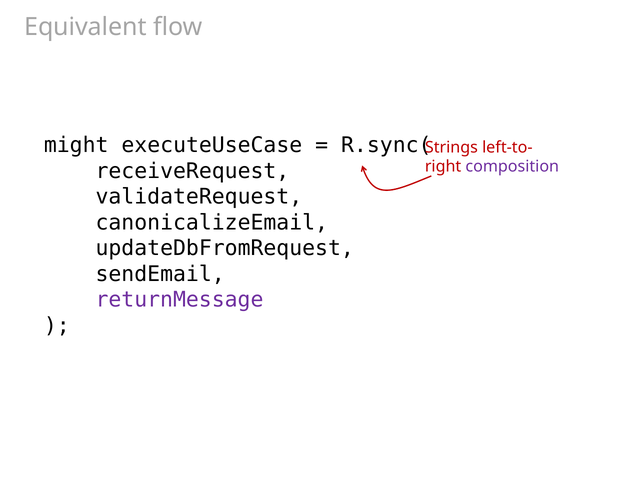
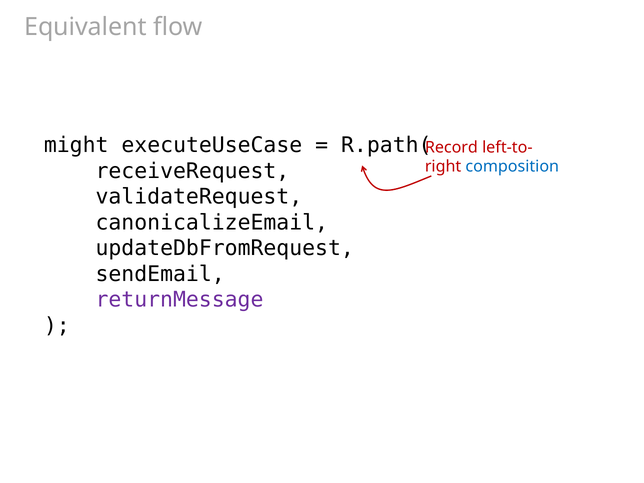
R.sync(: R.sync( -> R.path(
Strings: Strings -> Record
composition colour: purple -> blue
